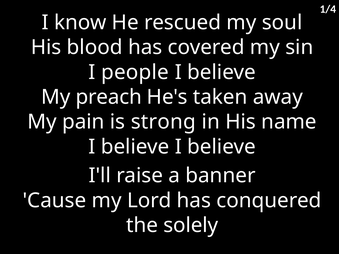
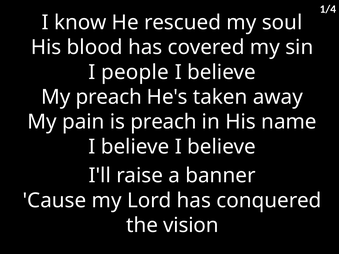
is strong: strong -> preach
solely: solely -> vision
